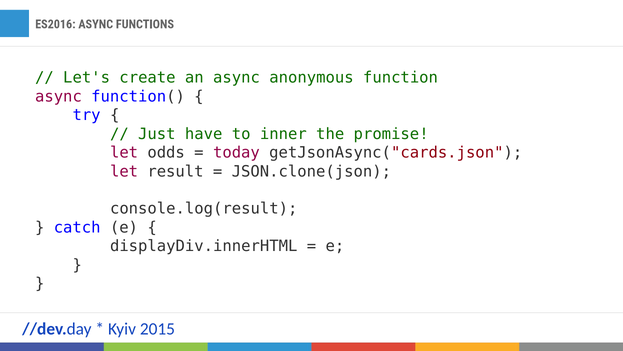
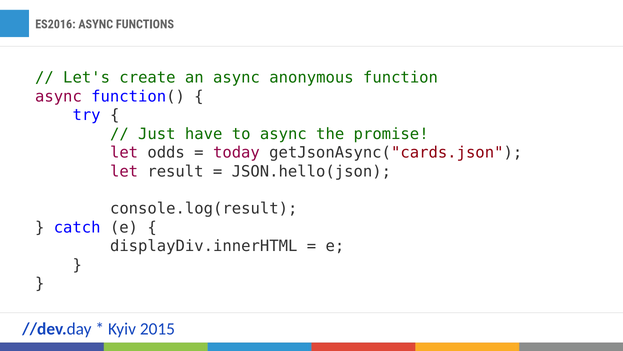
to inner: inner -> async
JSON.clone(json: JSON.clone(json -> JSON.hello(json
